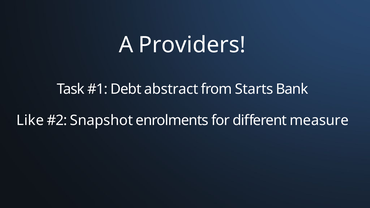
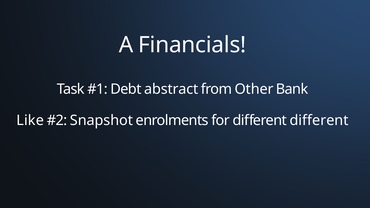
Providers: Providers -> Financials
Starts: Starts -> Other
different measure: measure -> different
